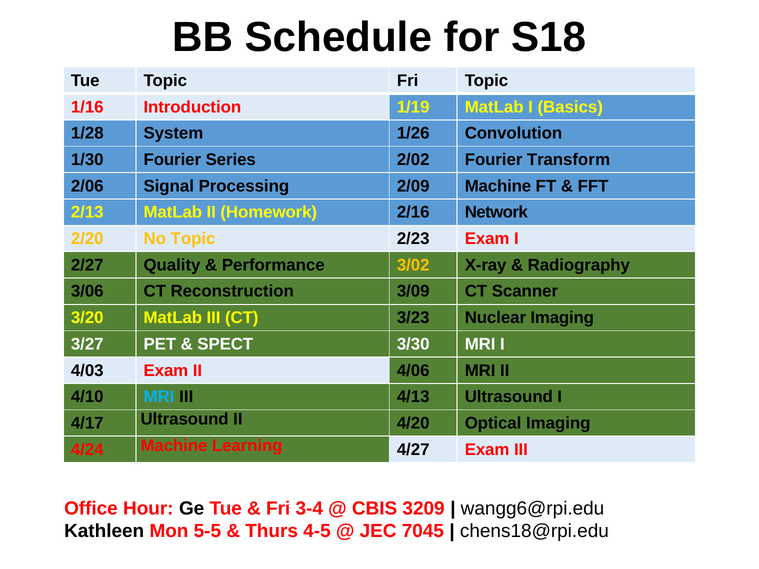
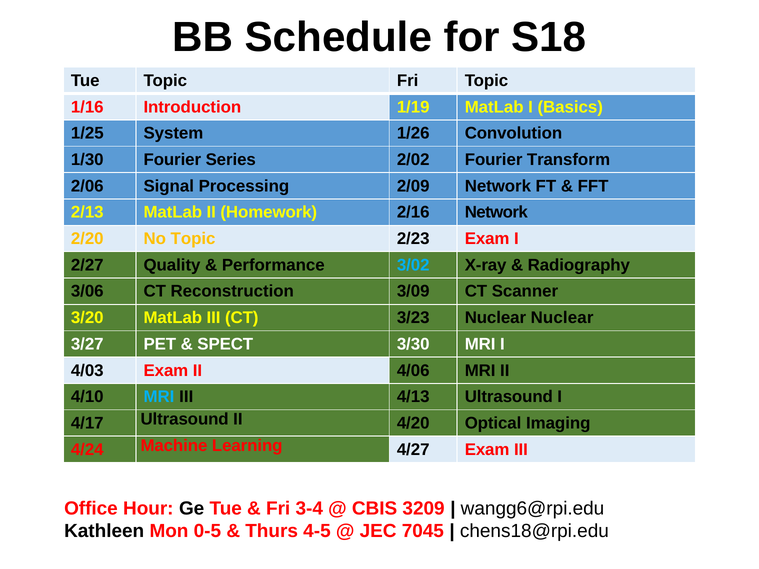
1/28: 1/28 -> 1/25
2/09 Machine: Machine -> Network
3/02 colour: yellow -> light blue
Nuclear Imaging: Imaging -> Nuclear
5-5: 5-5 -> 0-5
